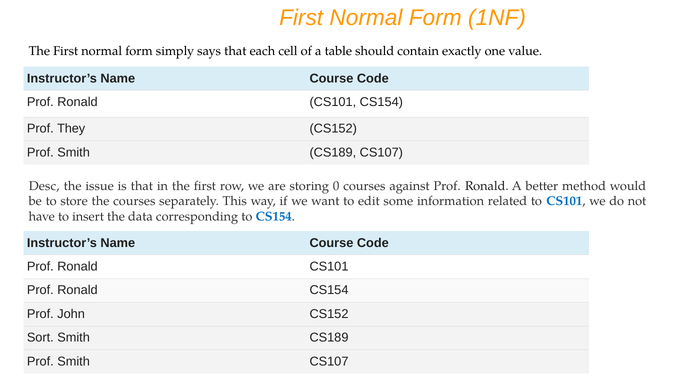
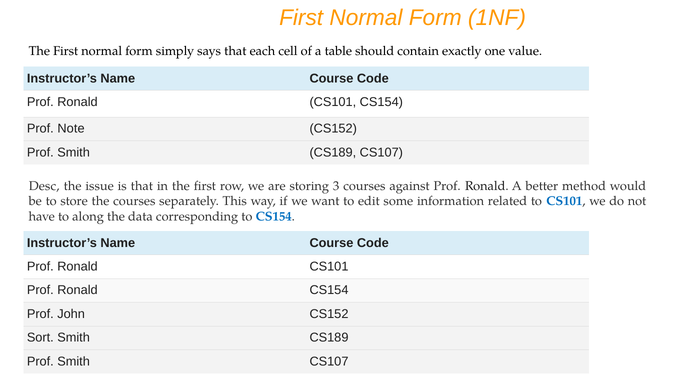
They: They -> Note
0: 0 -> 3
insert: insert -> along
